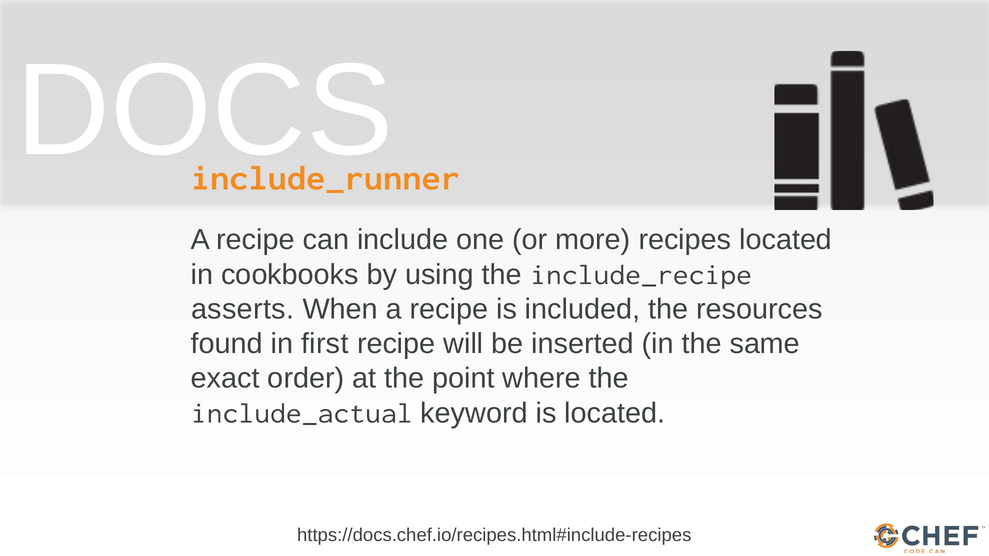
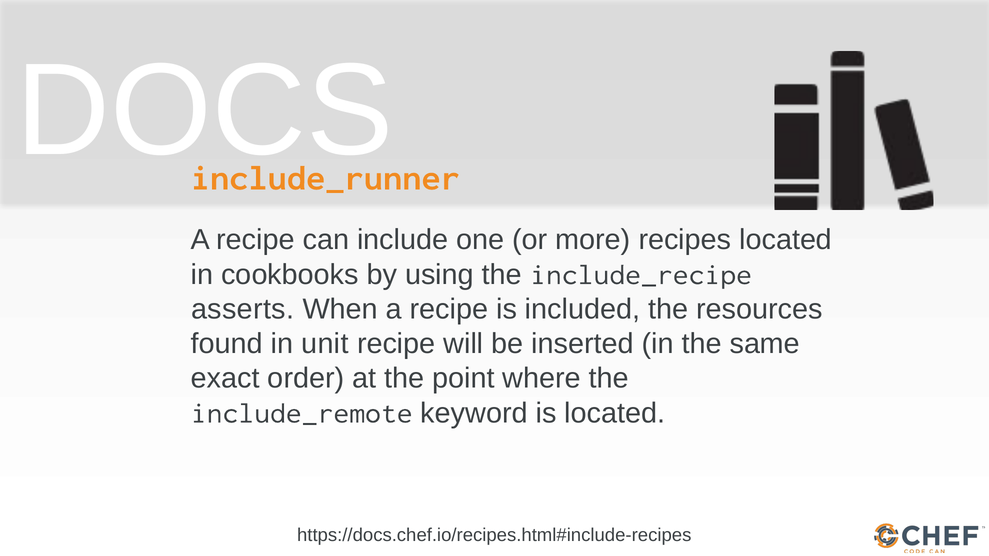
first: first -> unit
include_actual: include_actual -> include_remote
